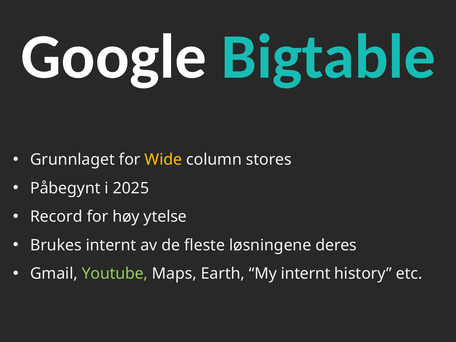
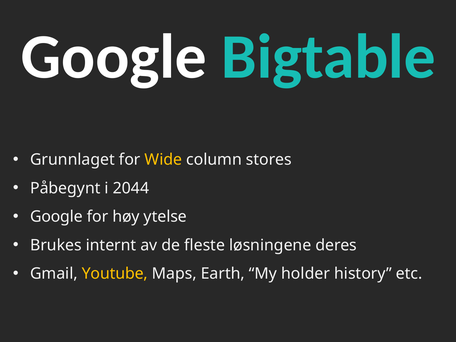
2025: 2025 -> 2044
Record at (56, 217): Record -> Google
Youtube colour: light green -> yellow
My internt: internt -> holder
